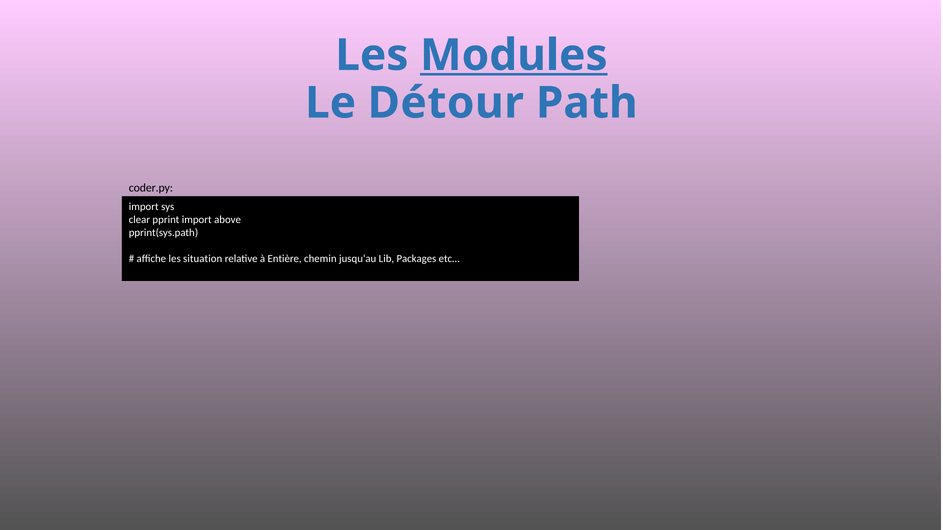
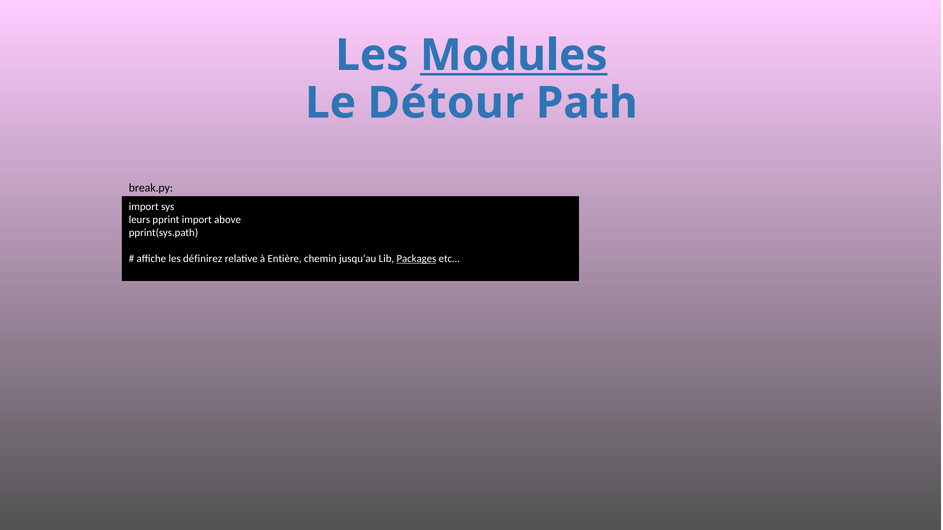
coder.py: coder.py -> break.py
clear: clear -> leurs
situation: situation -> définirez
Packages underline: none -> present
